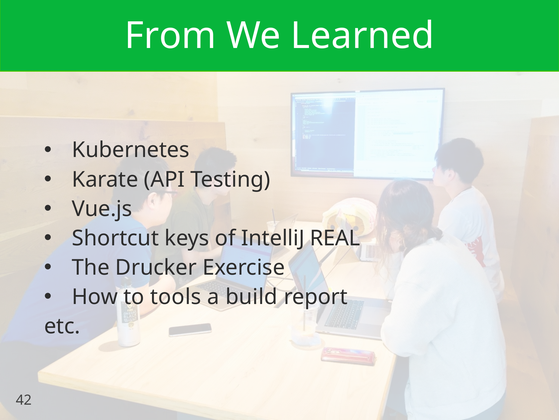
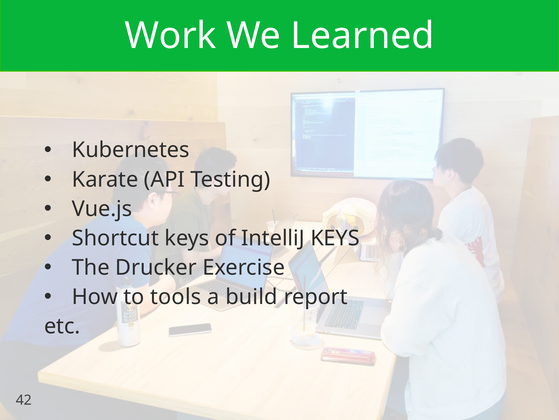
From: From -> Work
IntelliJ REAL: REAL -> KEYS
